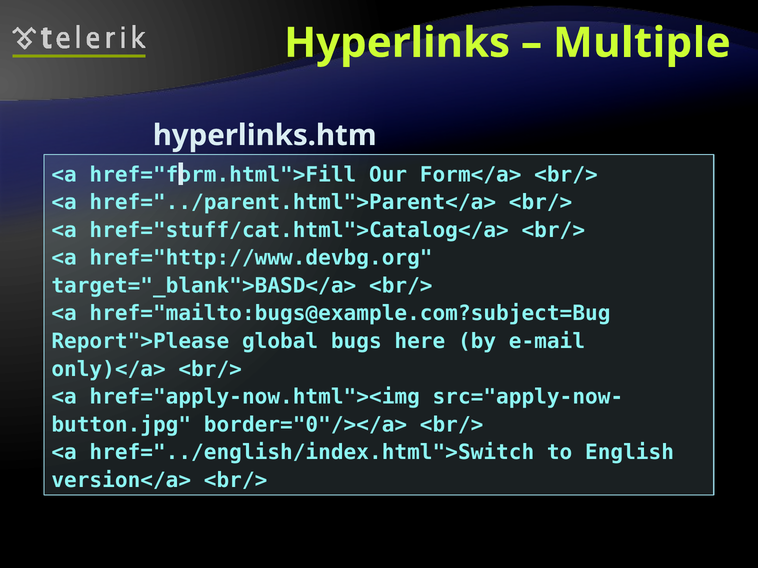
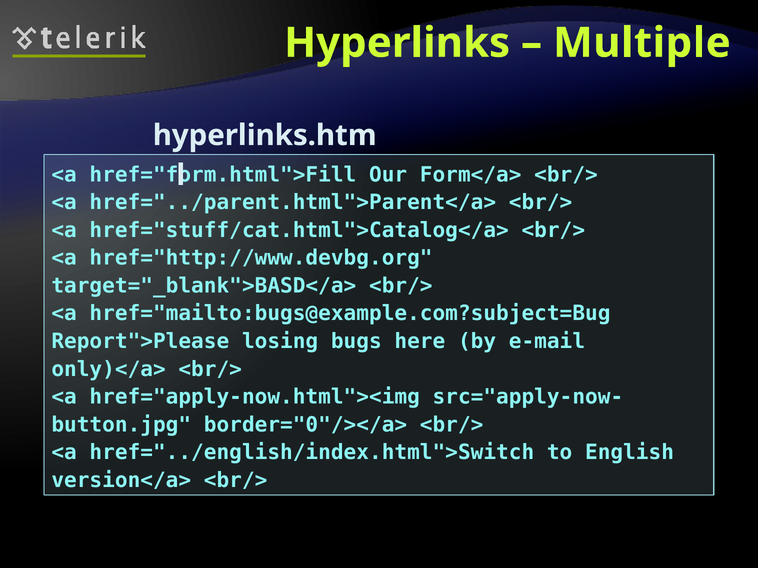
global: global -> losing
